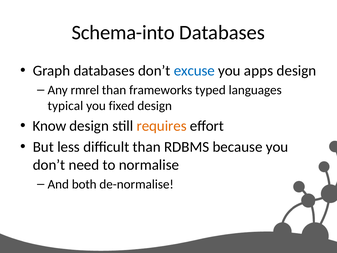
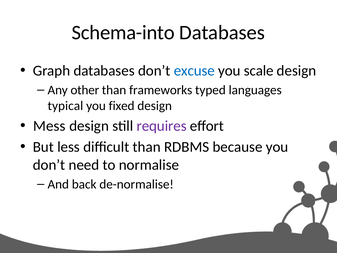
apps: apps -> scale
rmrel: rmrel -> other
Know: Know -> Mess
requires colour: orange -> purple
both: both -> back
